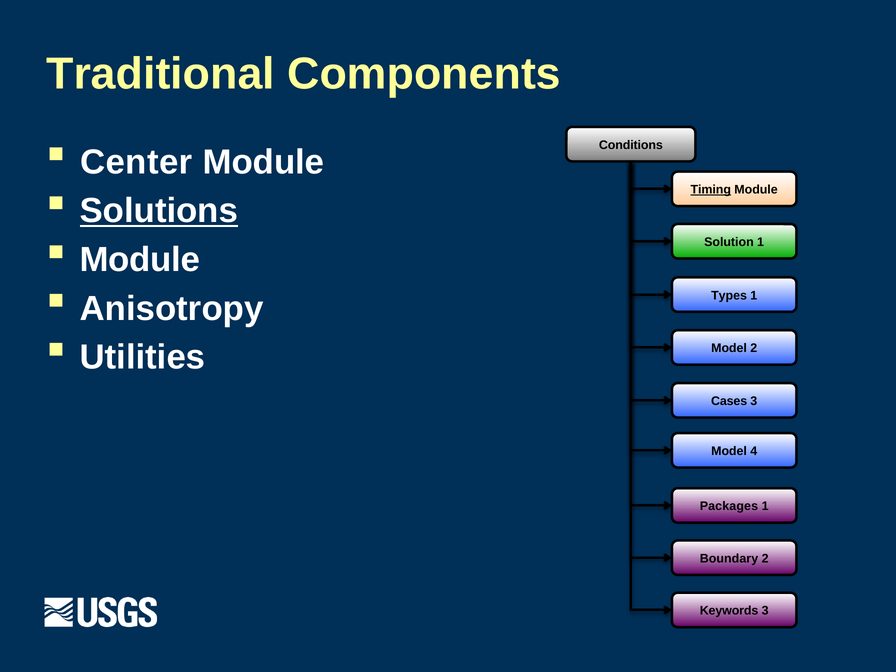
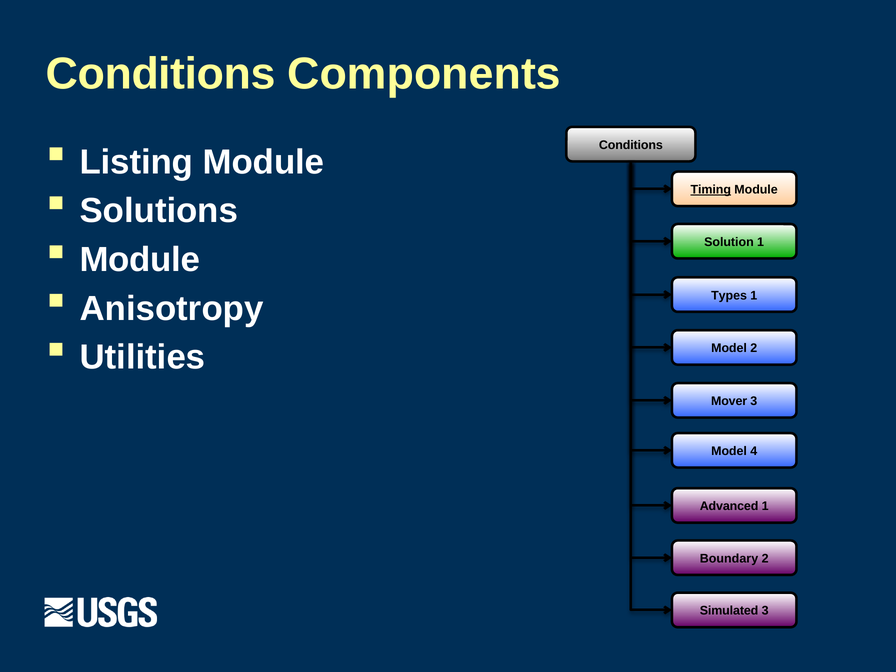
Traditional at (161, 74): Traditional -> Conditions
Center: Center -> Listing
Solutions underline: present -> none
Cases: Cases -> Mover
Packages: Packages -> Advanced
Keywords: Keywords -> Simulated
